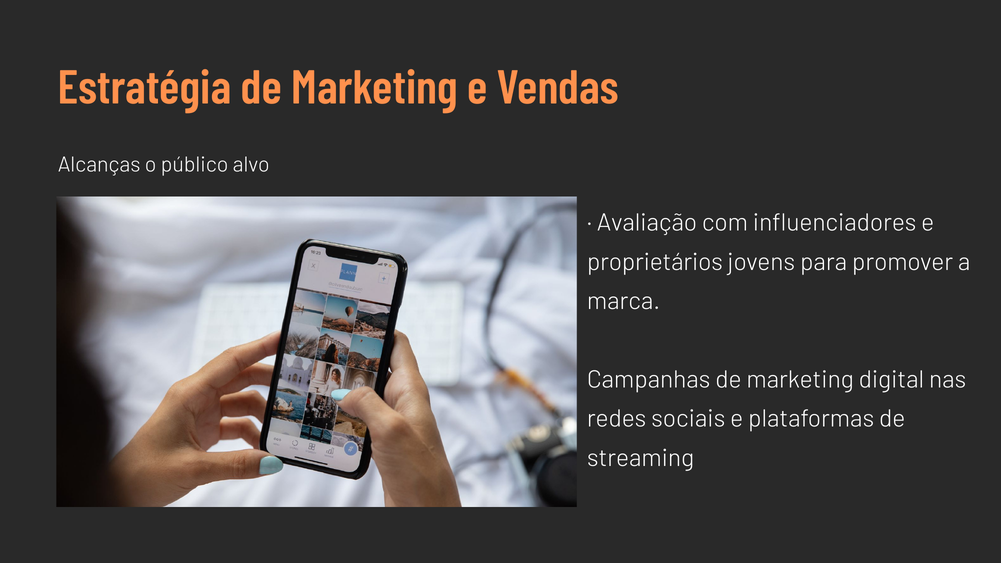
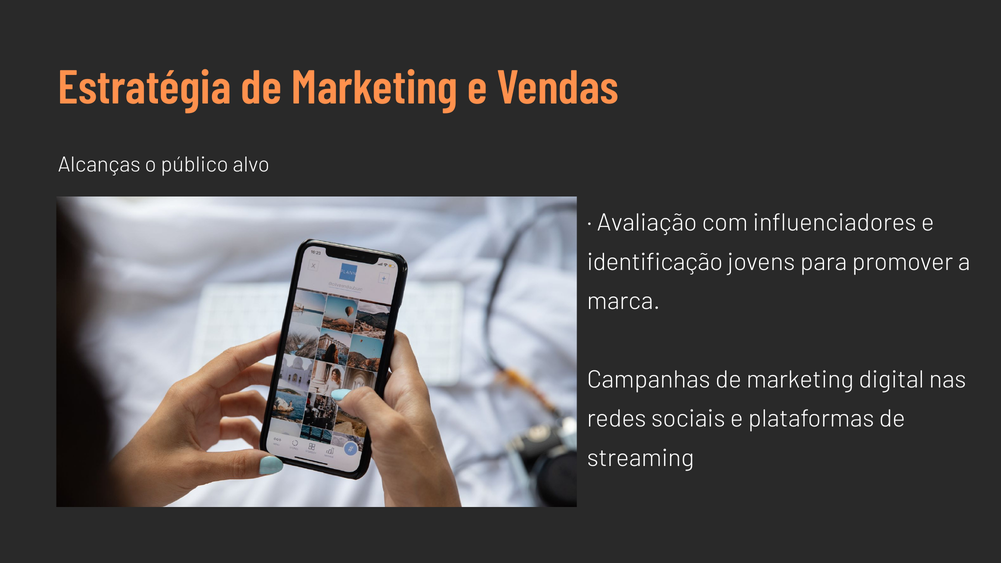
proprietários: proprietários -> identificação
